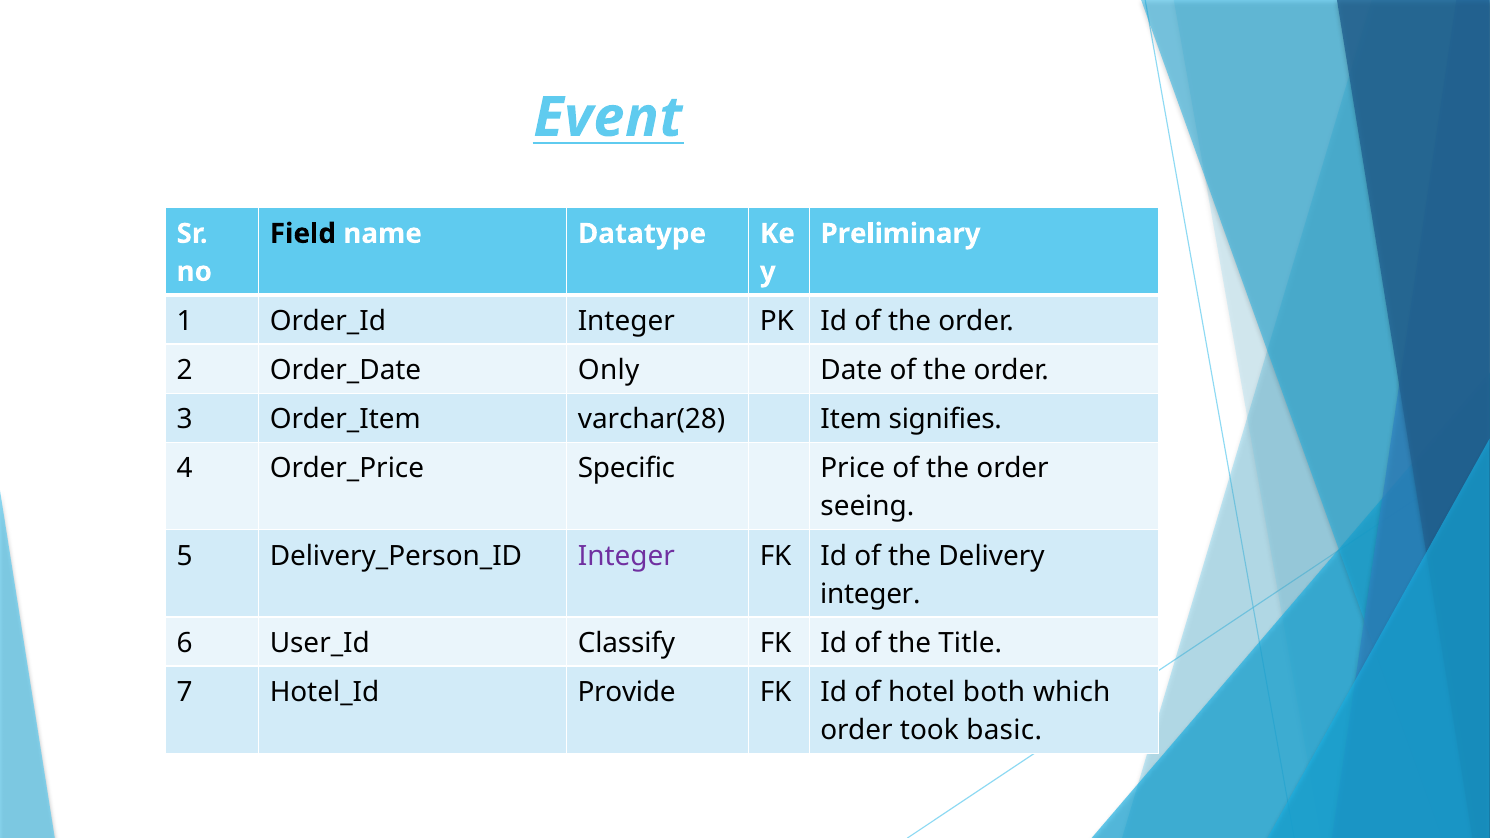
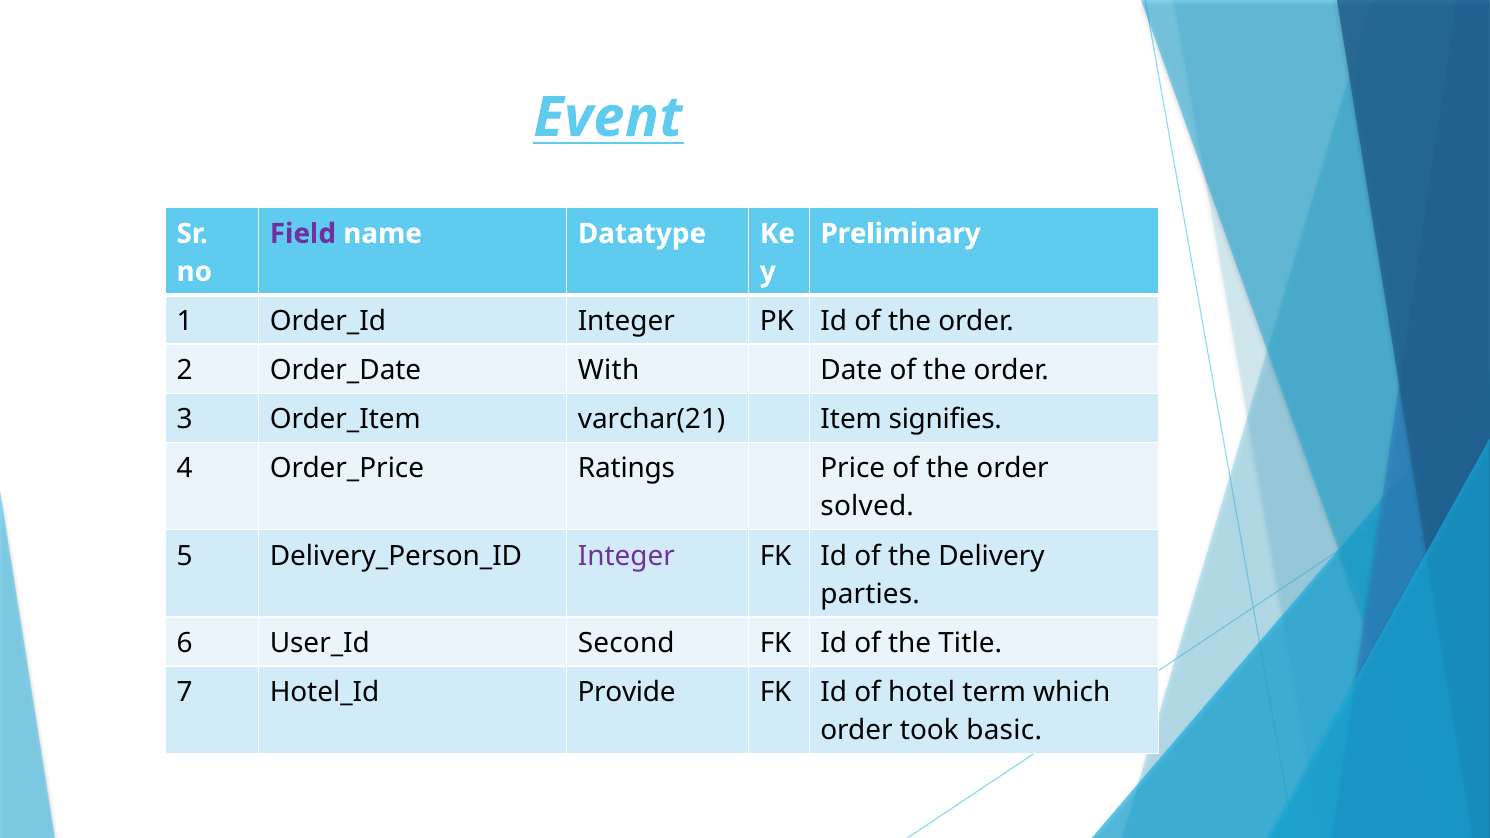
Field colour: black -> purple
Only: Only -> With
varchar(28: varchar(28 -> varchar(21
Specific: Specific -> Ratings
seeing: seeing -> solved
integer at (870, 594): integer -> parties
Classify: Classify -> Second
both: both -> term
